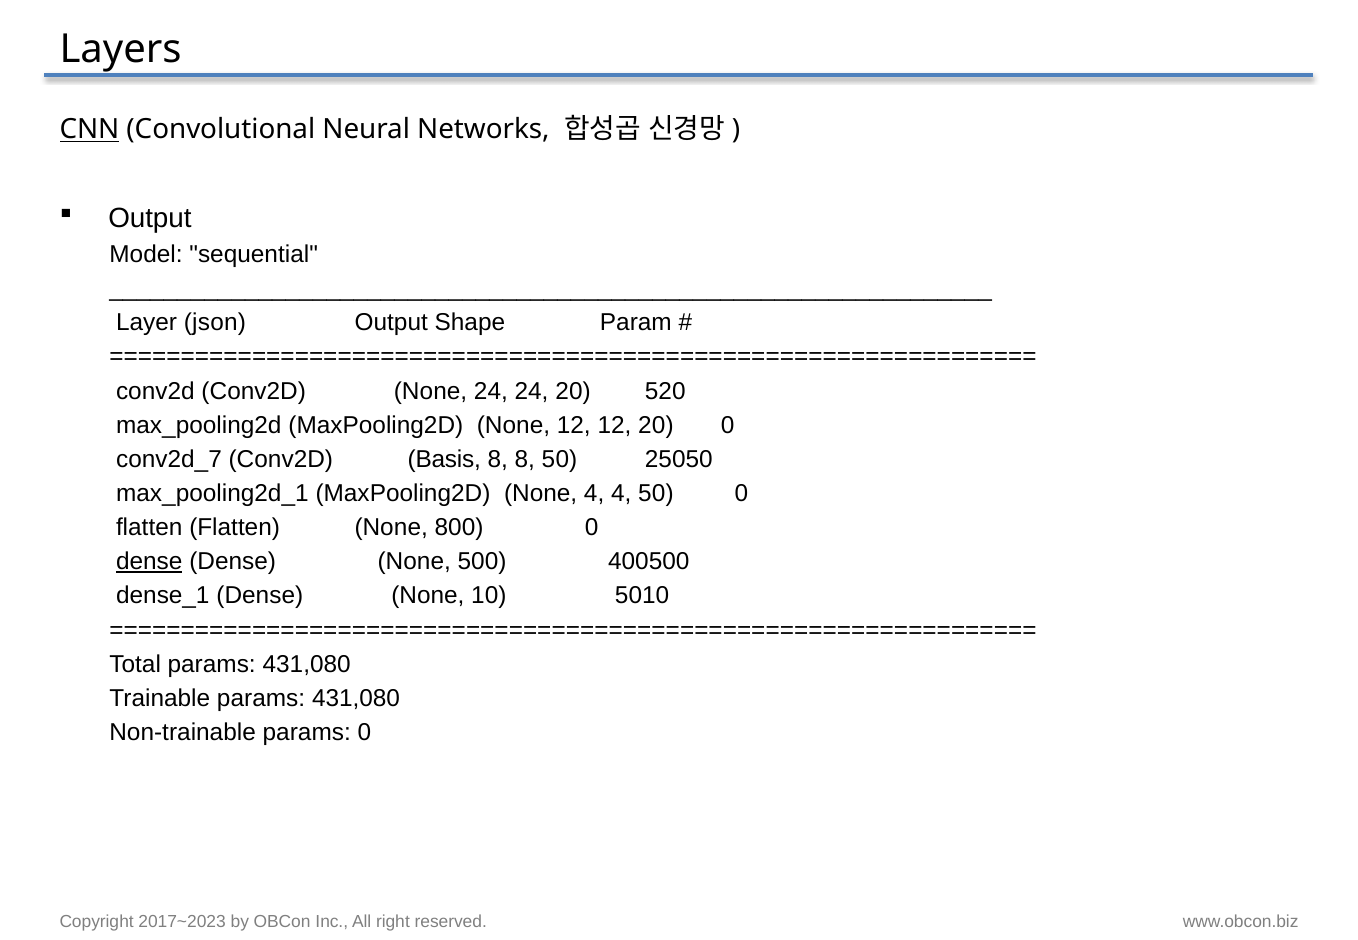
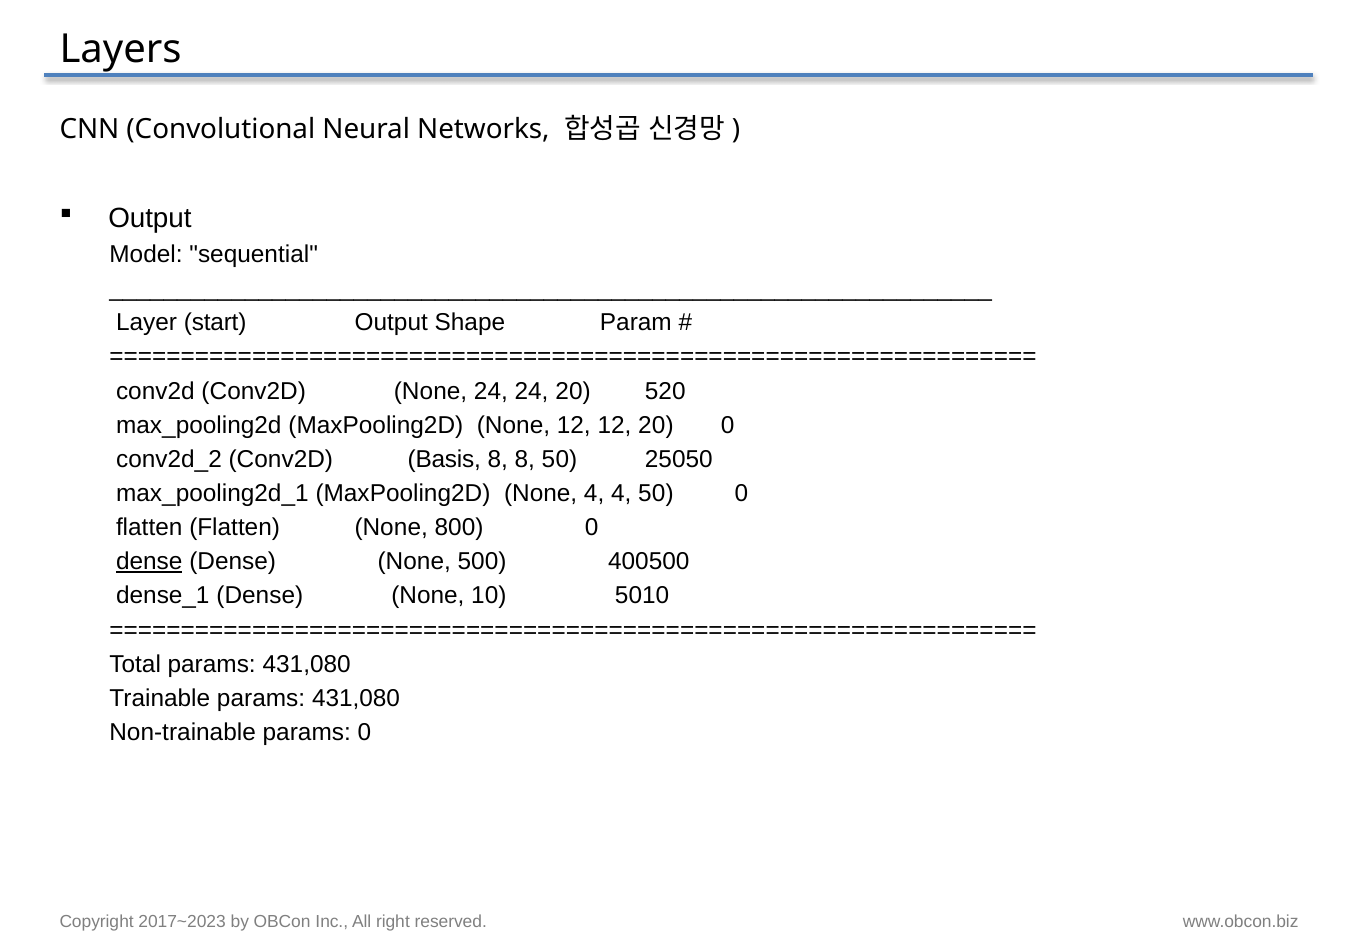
CNN underline: present -> none
json: json -> start
conv2d_7: conv2d_7 -> conv2d_2
